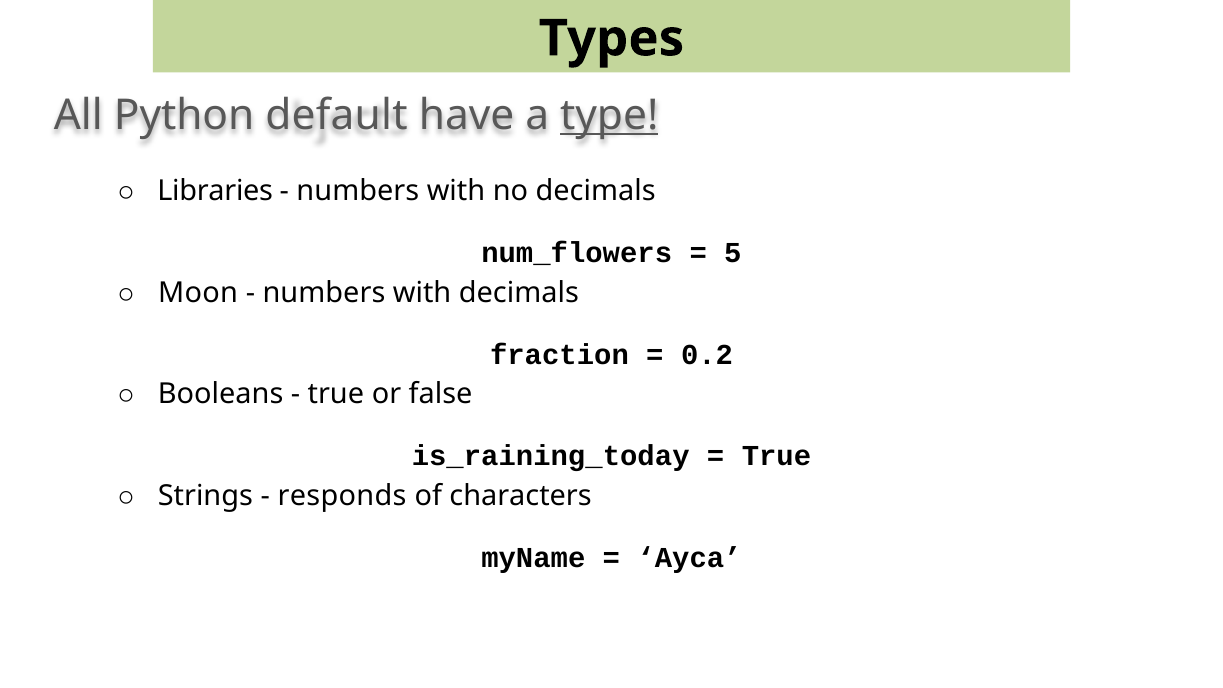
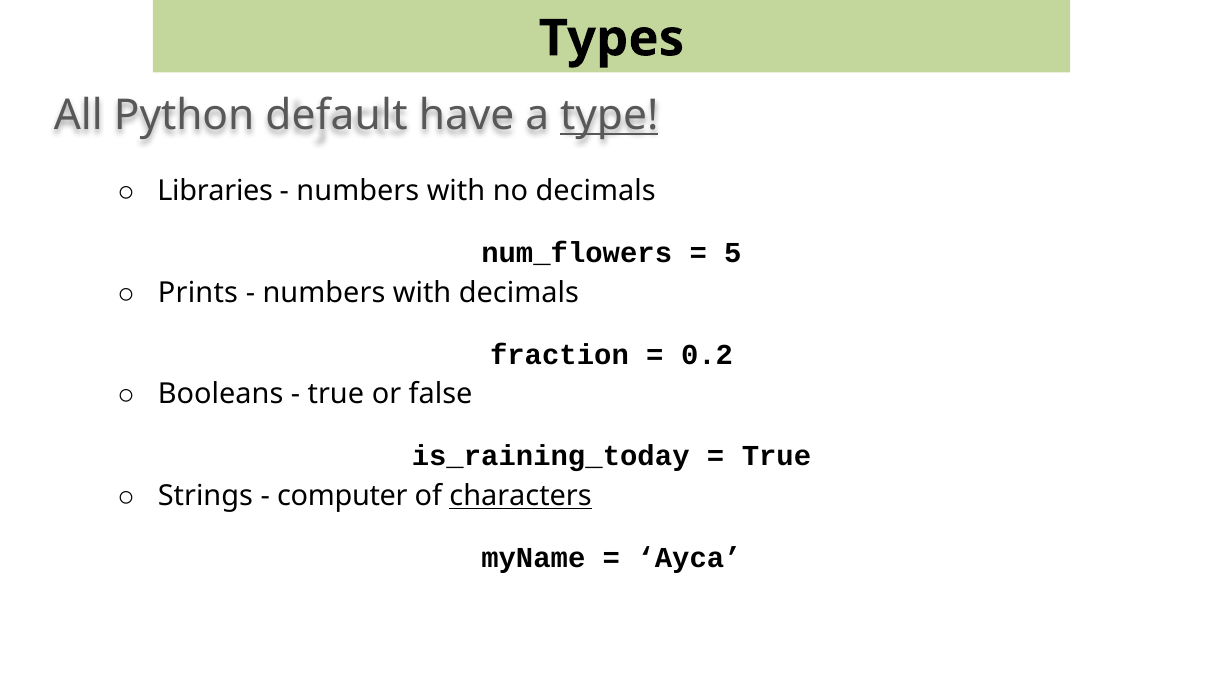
Moon: Moon -> Prints
responds: responds -> computer
characters underline: none -> present
